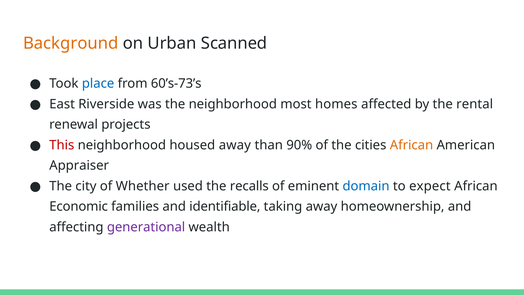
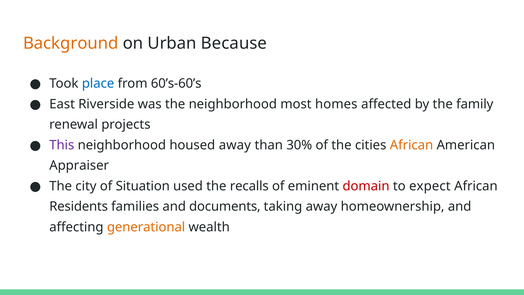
Scanned: Scanned -> Because
60’s-73’s: 60’s-73’s -> 60’s-60’s
rental: rental -> family
This colour: red -> purple
90%: 90% -> 30%
Whether: Whether -> Situation
domain colour: blue -> red
Economic: Economic -> Residents
identifiable: identifiable -> documents
generational colour: purple -> orange
